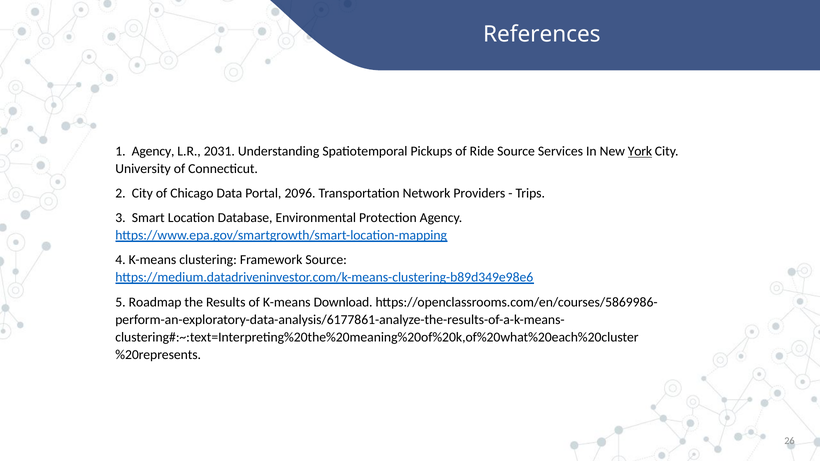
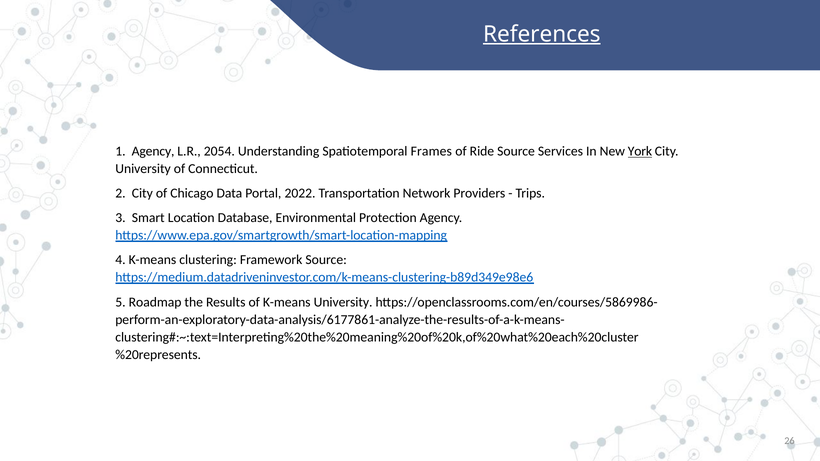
References underline: none -> present
2031: 2031 -> 2054
Pickups: Pickups -> Frames
2096: 2096 -> 2022
K-means Download: Download -> University
